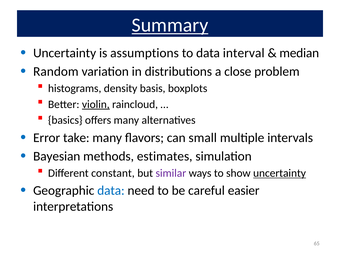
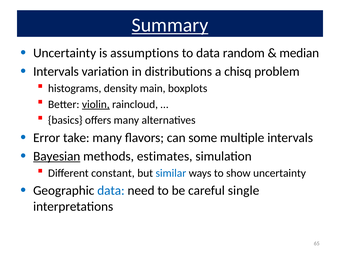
interval: interval -> random
Random at (56, 72): Random -> Intervals
close: close -> chisq
basis: basis -> main
small: small -> some
Bayesian underline: none -> present
similar colour: purple -> blue
uncertainty at (280, 173) underline: present -> none
easier: easier -> single
